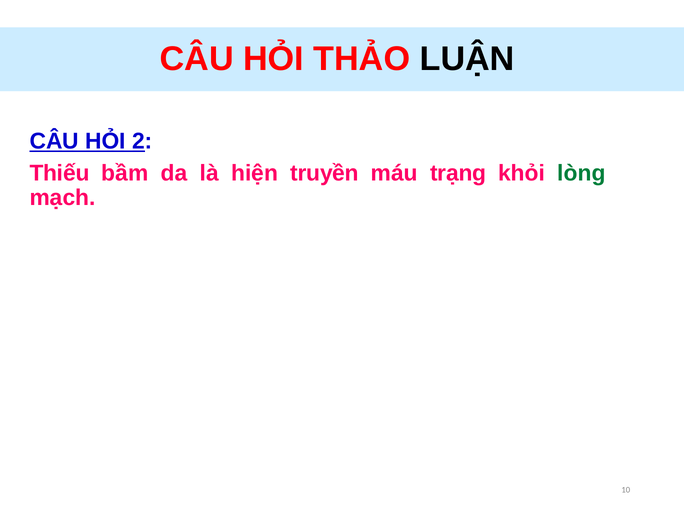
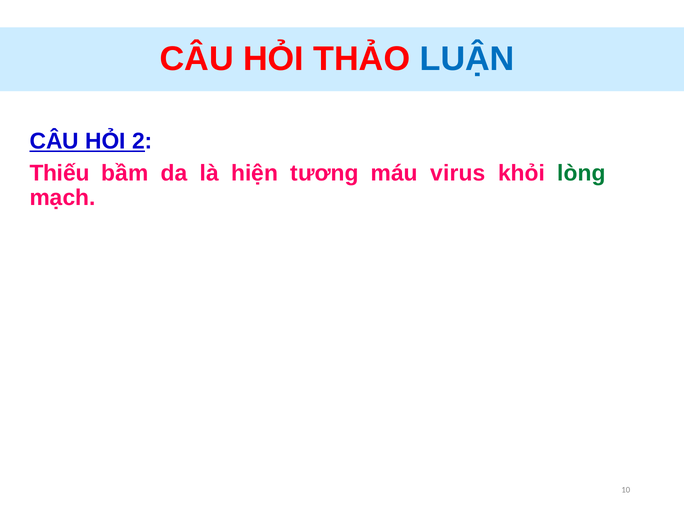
LUẬN colour: black -> blue
truyền: truyền -> tương
trạng: trạng -> virus
